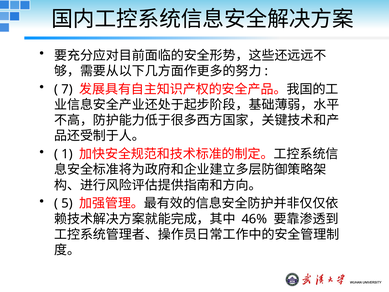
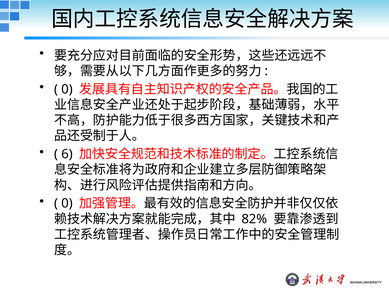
7 at (67, 89): 7 -> 0
1: 1 -> 6
5 at (67, 203): 5 -> 0
46%: 46% -> 82%
